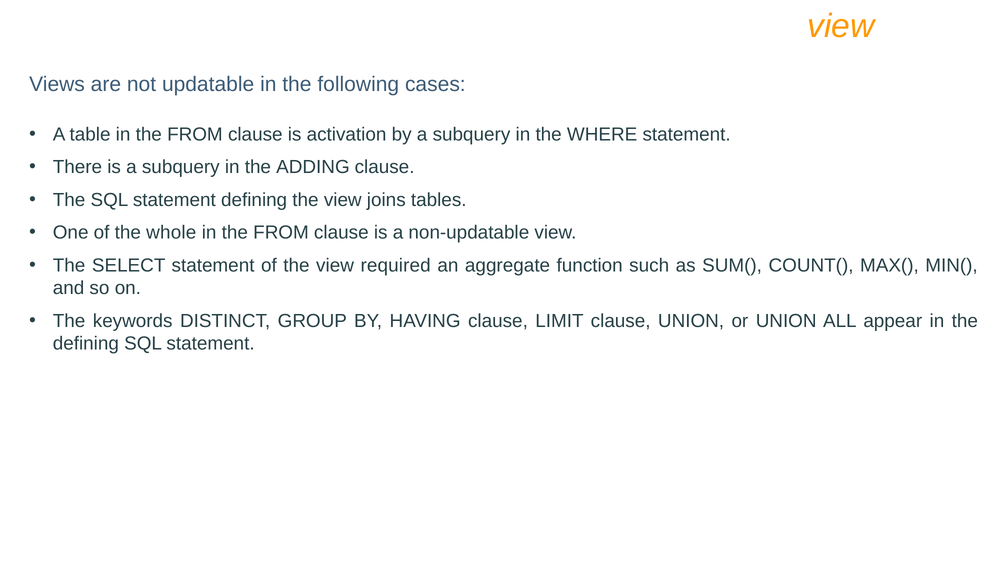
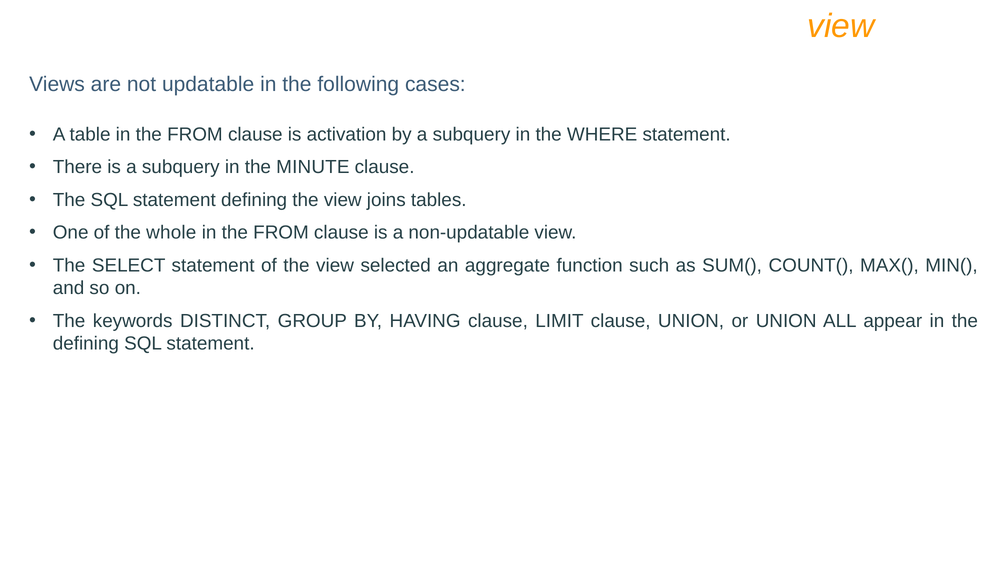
ADDING: ADDING -> MINUTE
required: required -> selected
